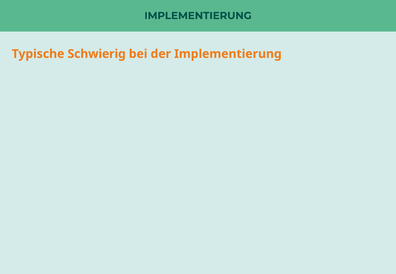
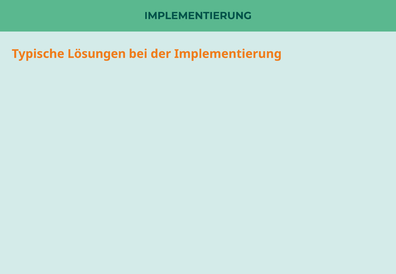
Schwierig: Schwierig -> Lösungen
